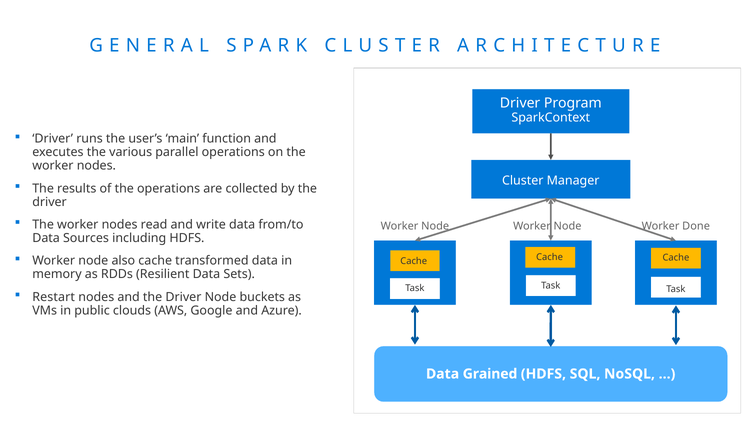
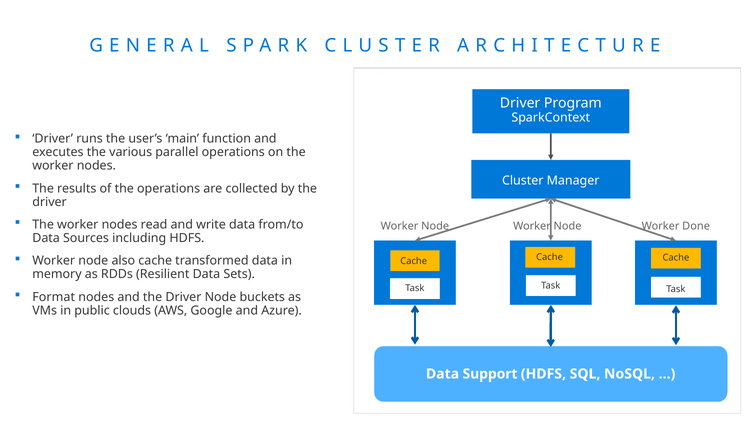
Restart: Restart -> Format
Grained: Grained -> Support
